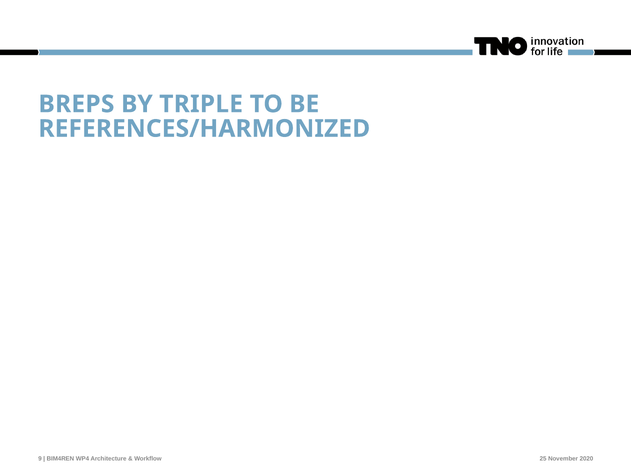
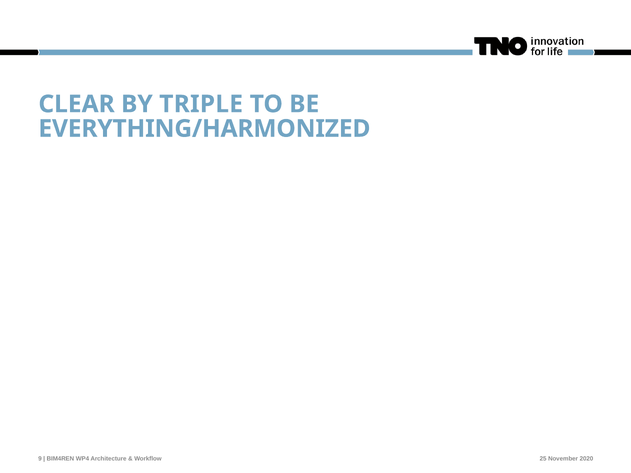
BREPS: BREPS -> CLEAR
REFERENCES/HARMONIZED: REFERENCES/HARMONIZED -> EVERYTHING/HARMONIZED
